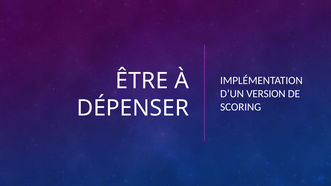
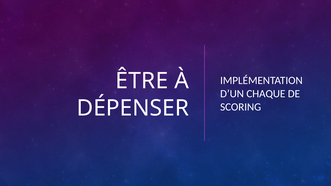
VERSION: VERSION -> CHAQUE
